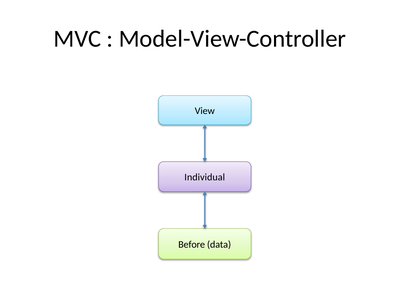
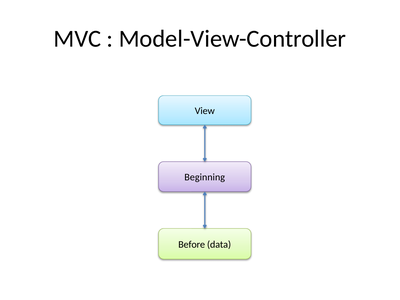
Individual: Individual -> Beginning
